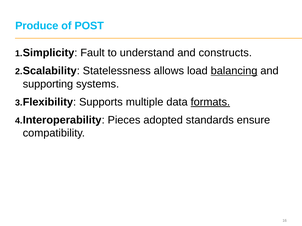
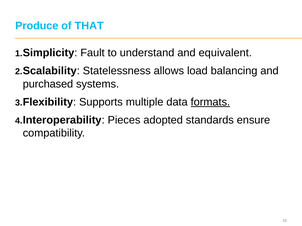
POST: POST -> THAT
constructs: constructs -> equivalent
balancing underline: present -> none
supporting: supporting -> purchased
